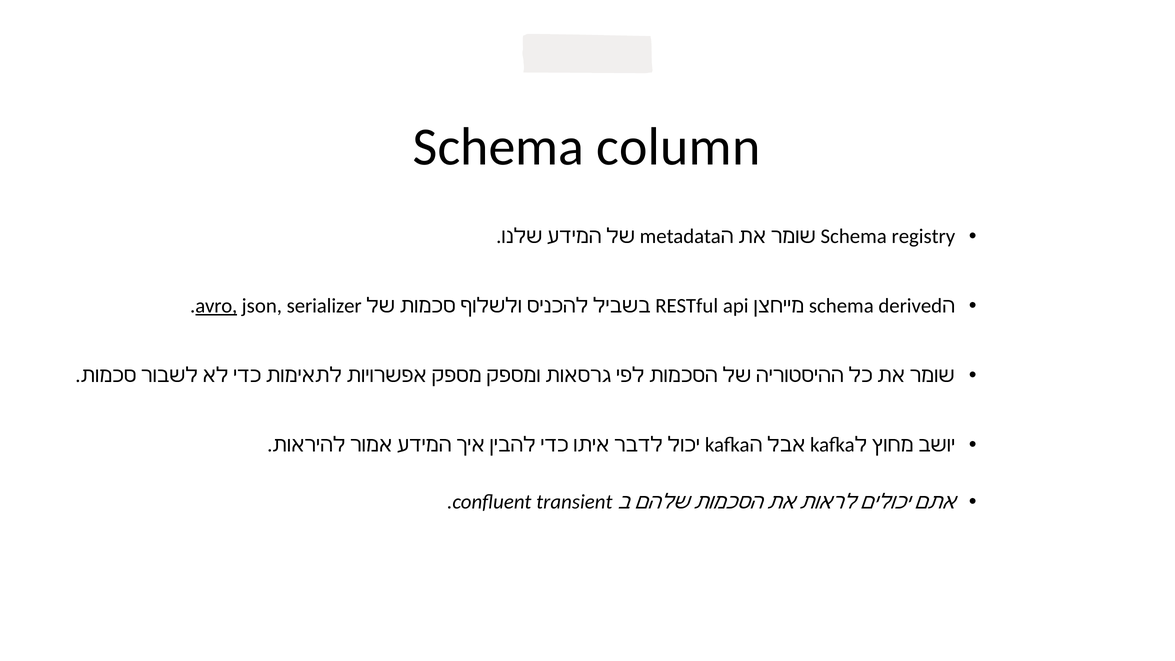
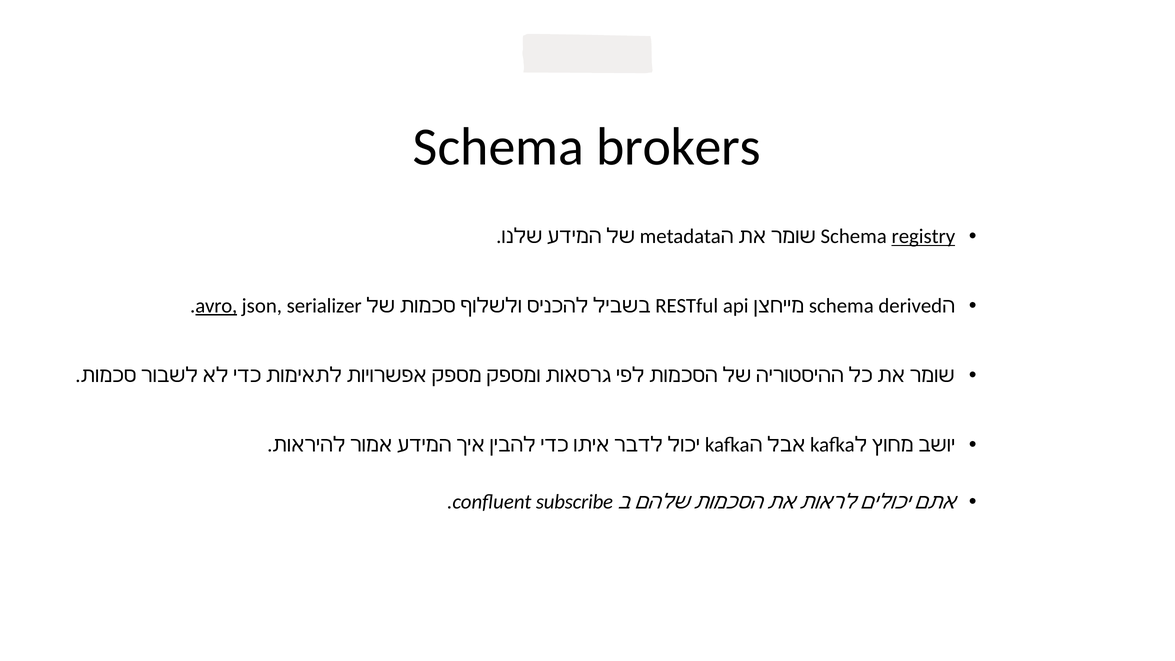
column: column -> brokers
registry underline: none -> present
transient: transient -> subscribe
